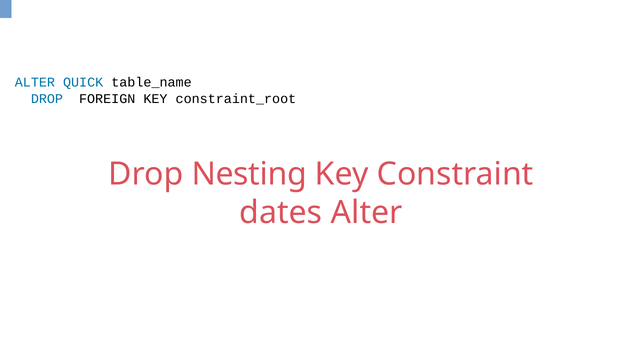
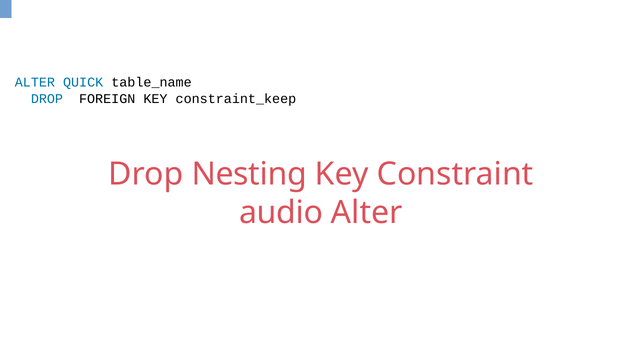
constraint_root: constraint_root -> constraint_keep
dates: dates -> audio
